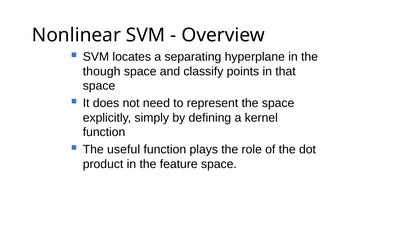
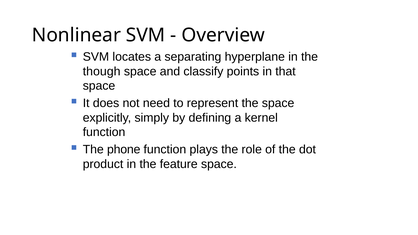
useful: useful -> phone
